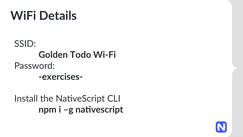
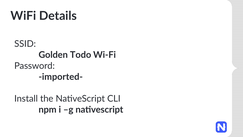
exercises-: exercises- -> imported-
